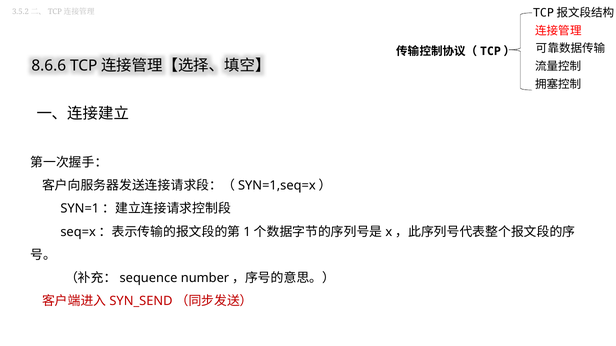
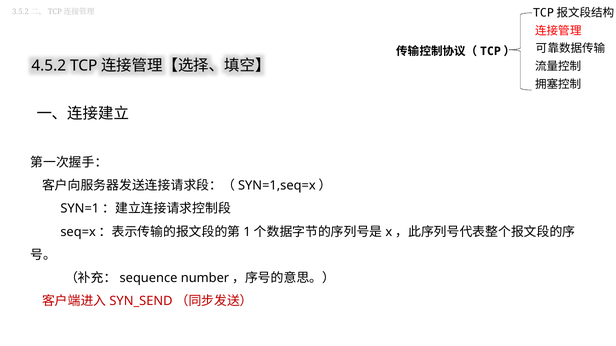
8.6.6: 8.6.6 -> 4.5.2
